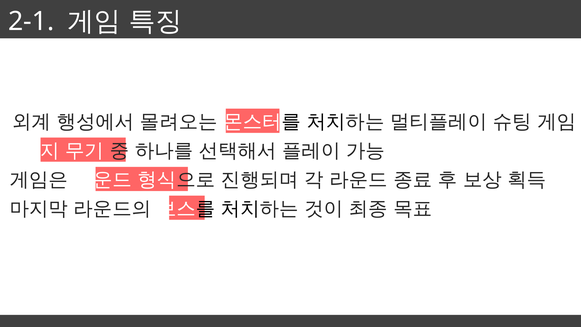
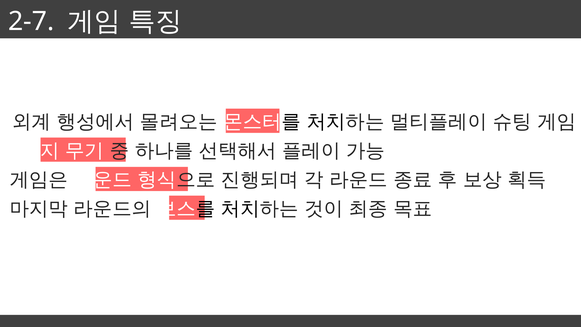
2-1: 2-1 -> 2-7
